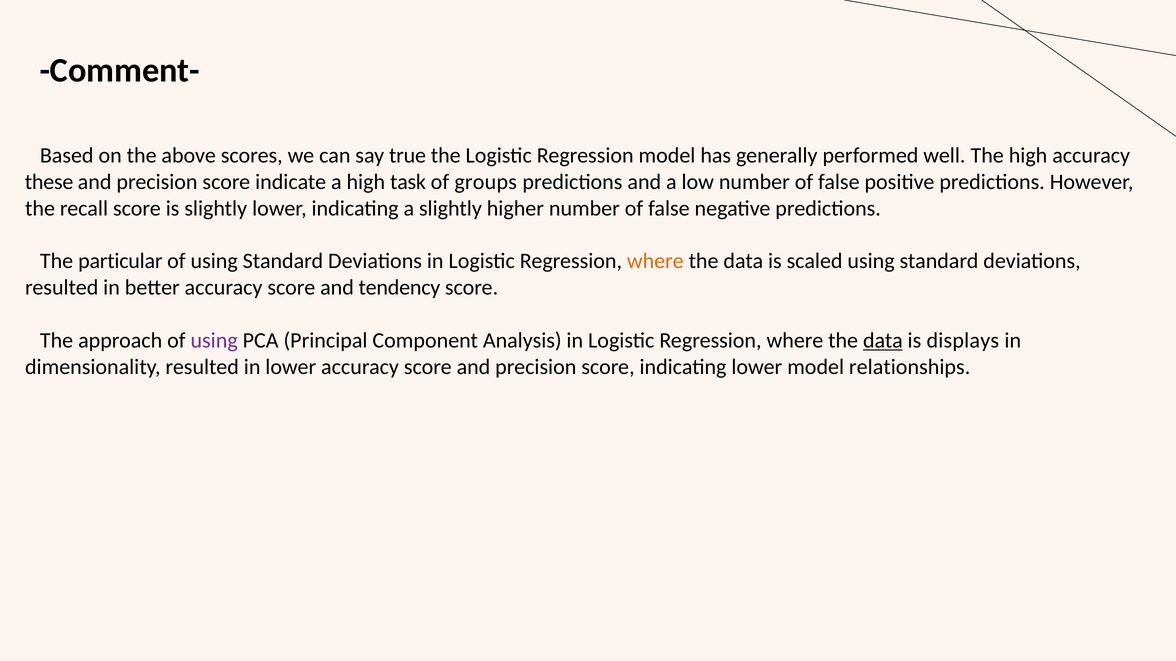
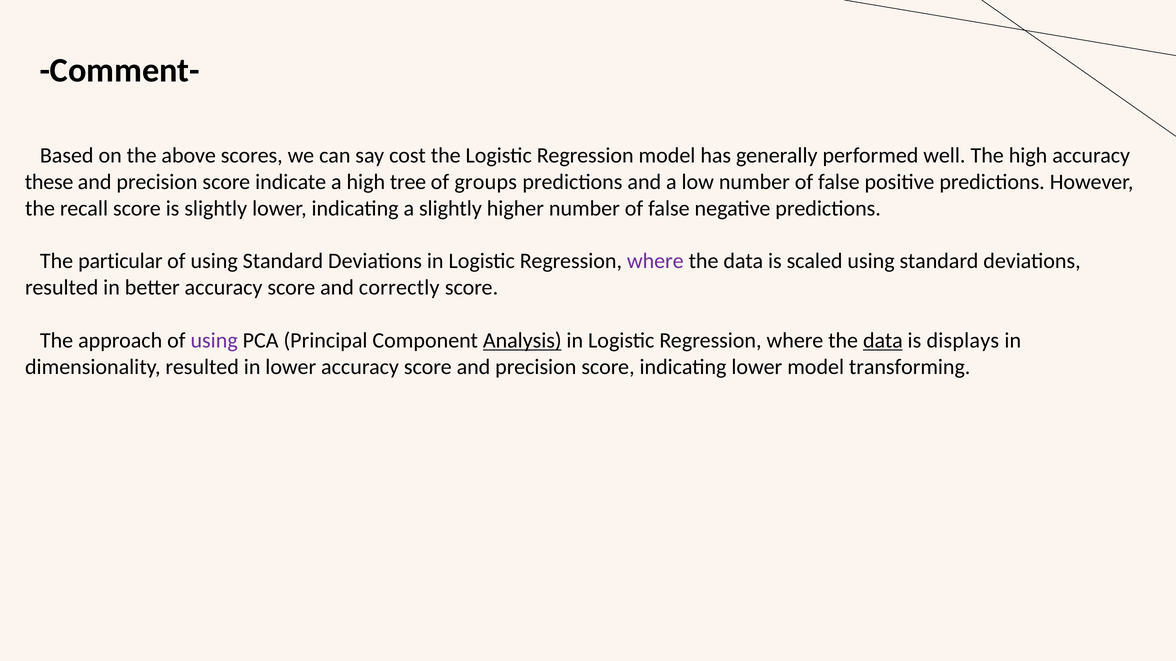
true: true -> cost
task: task -> tree
where at (655, 261) colour: orange -> purple
tendency: tendency -> correctly
Analysis underline: none -> present
relationships: relationships -> transforming
